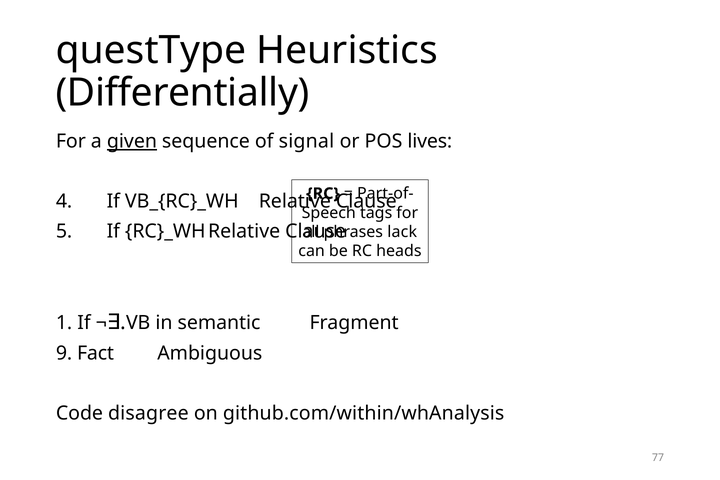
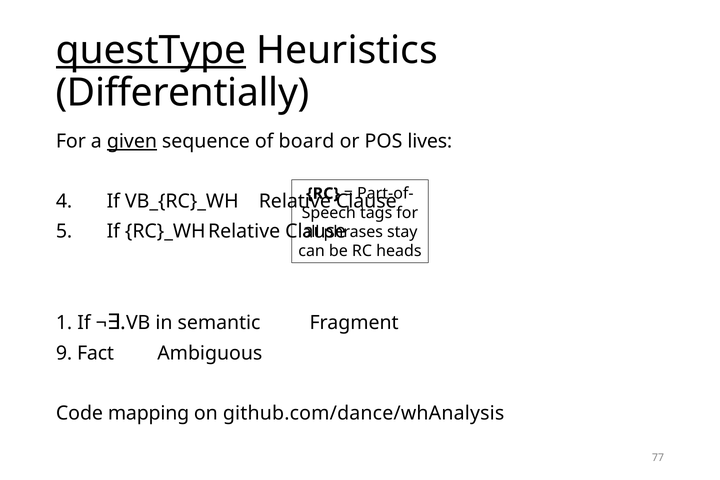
questType underline: none -> present
signal: signal -> board
lack: lack -> stay
disagree: disagree -> mapping
github.com/within/whAnalysis: github.com/within/whAnalysis -> github.com/dance/whAnalysis
